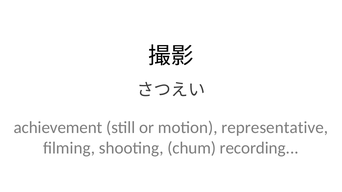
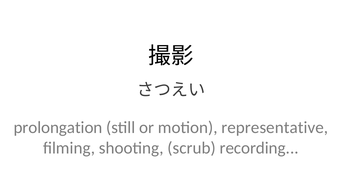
achievement: achievement -> prolongation
chum: chum -> scrub
